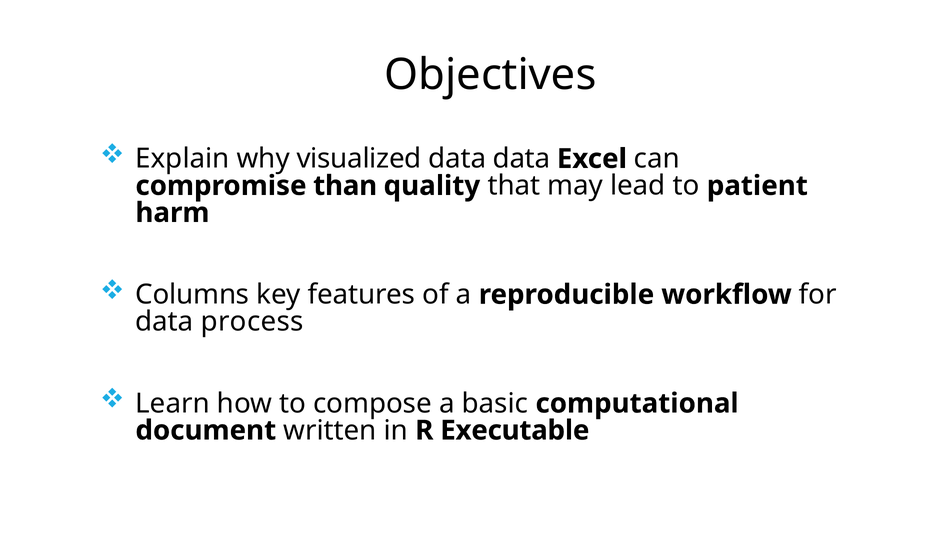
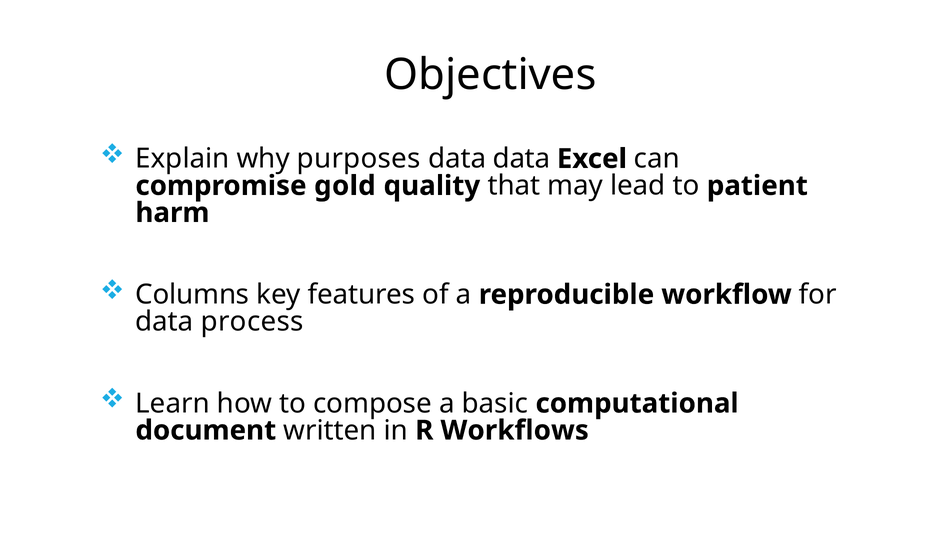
visualized: visualized -> purposes
than: than -> gold
Executable: Executable -> Workflows
